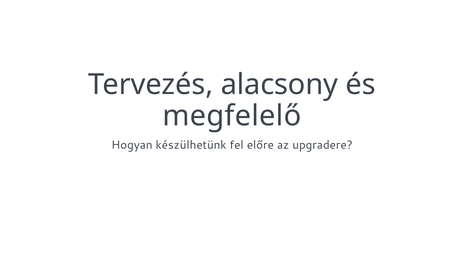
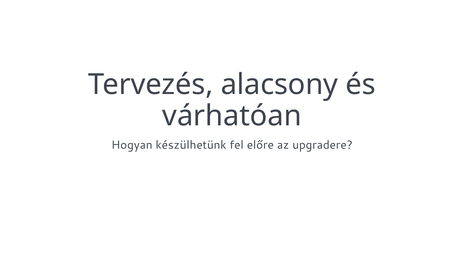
megfelelő: megfelelő -> várhatóan
